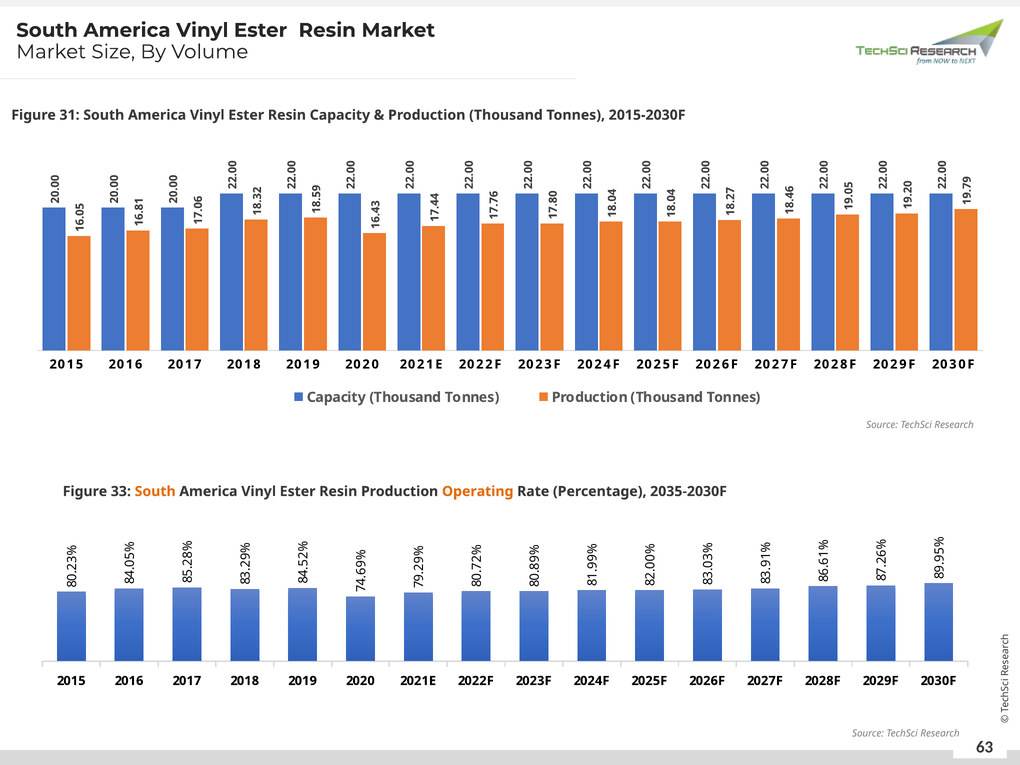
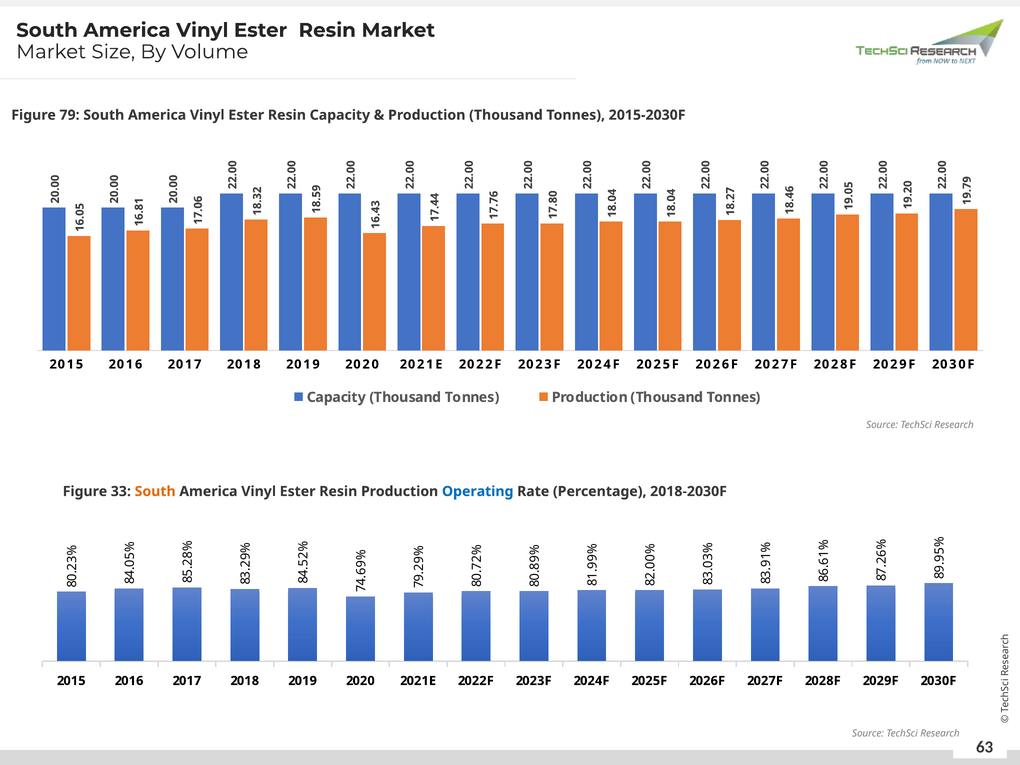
31: 31 -> 79
Operating colour: orange -> blue
2035-2030F: 2035-2030F -> 2018-2030F
